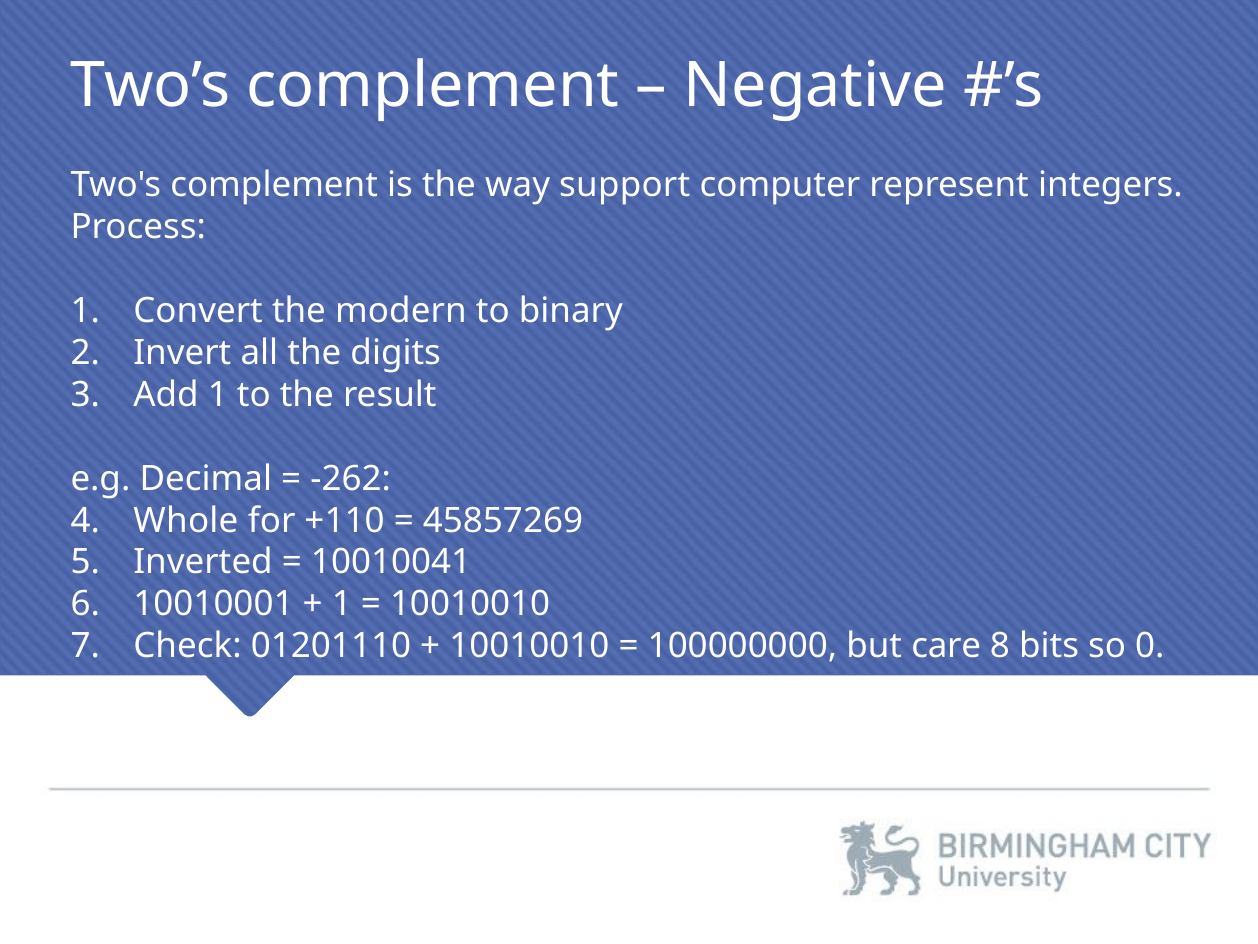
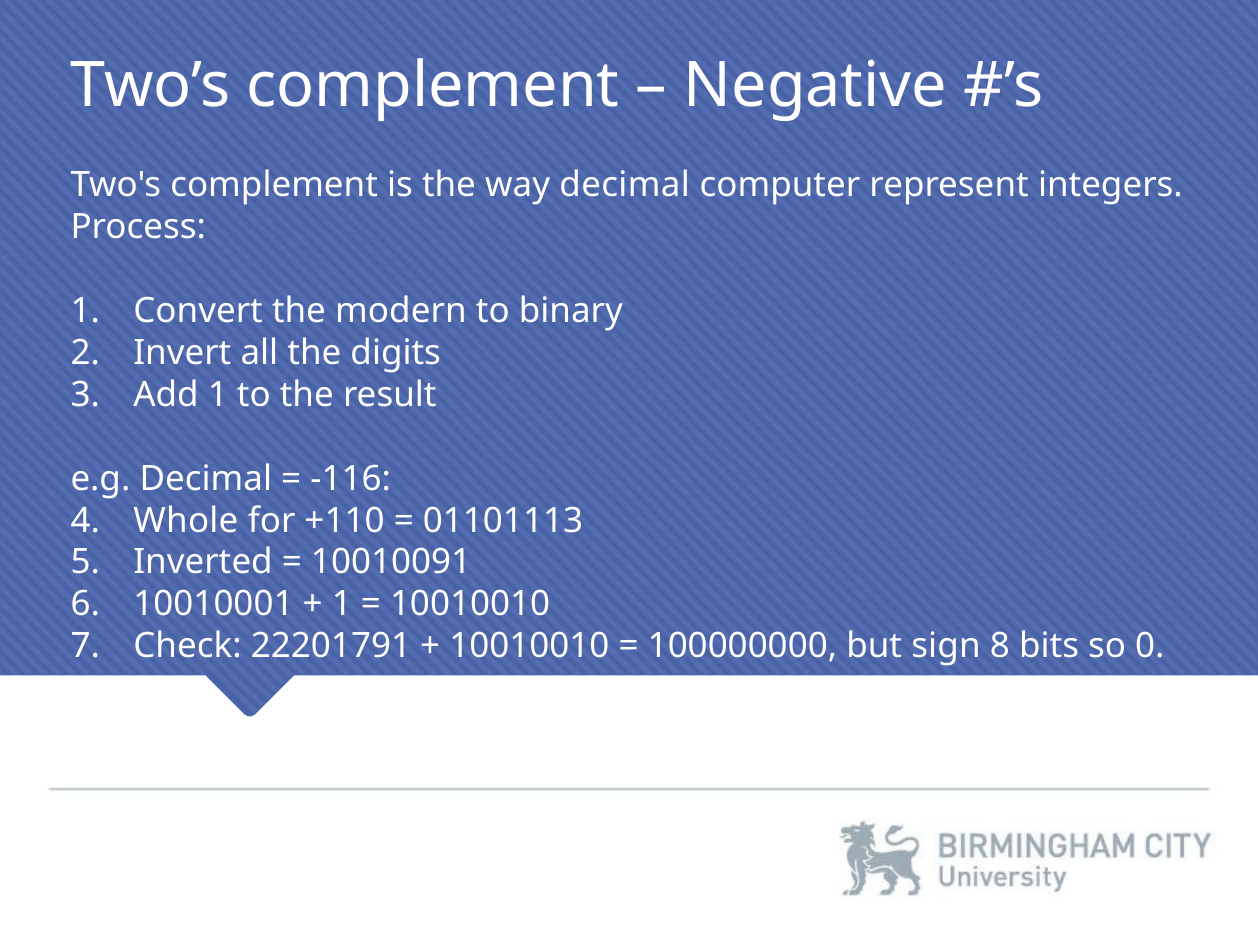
way support: support -> decimal
-262: -262 -> -116
45857269: 45857269 -> 01101113
10010041: 10010041 -> 10010091
01201110: 01201110 -> 22201791
care: care -> sign
